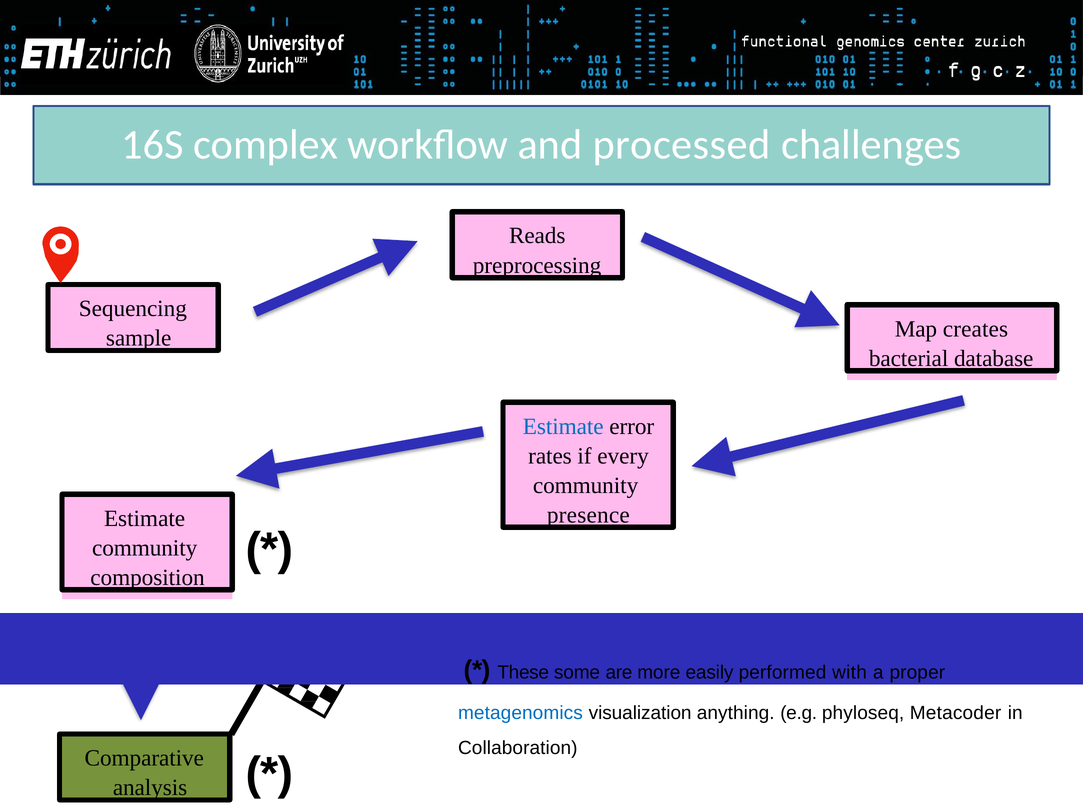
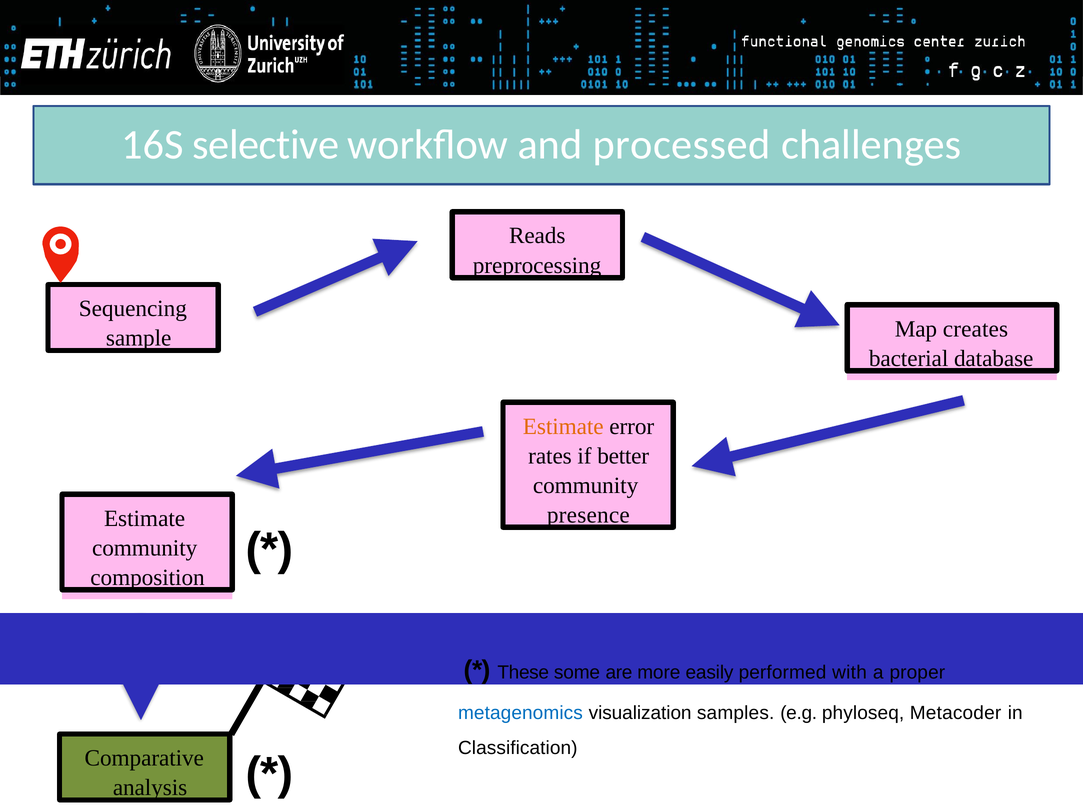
complex: complex -> selective
Estimate at (563, 427) colour: blue -> orange
every: every -> better
anything: anything -> samples
Collaboration: Collaboration -> Classification
